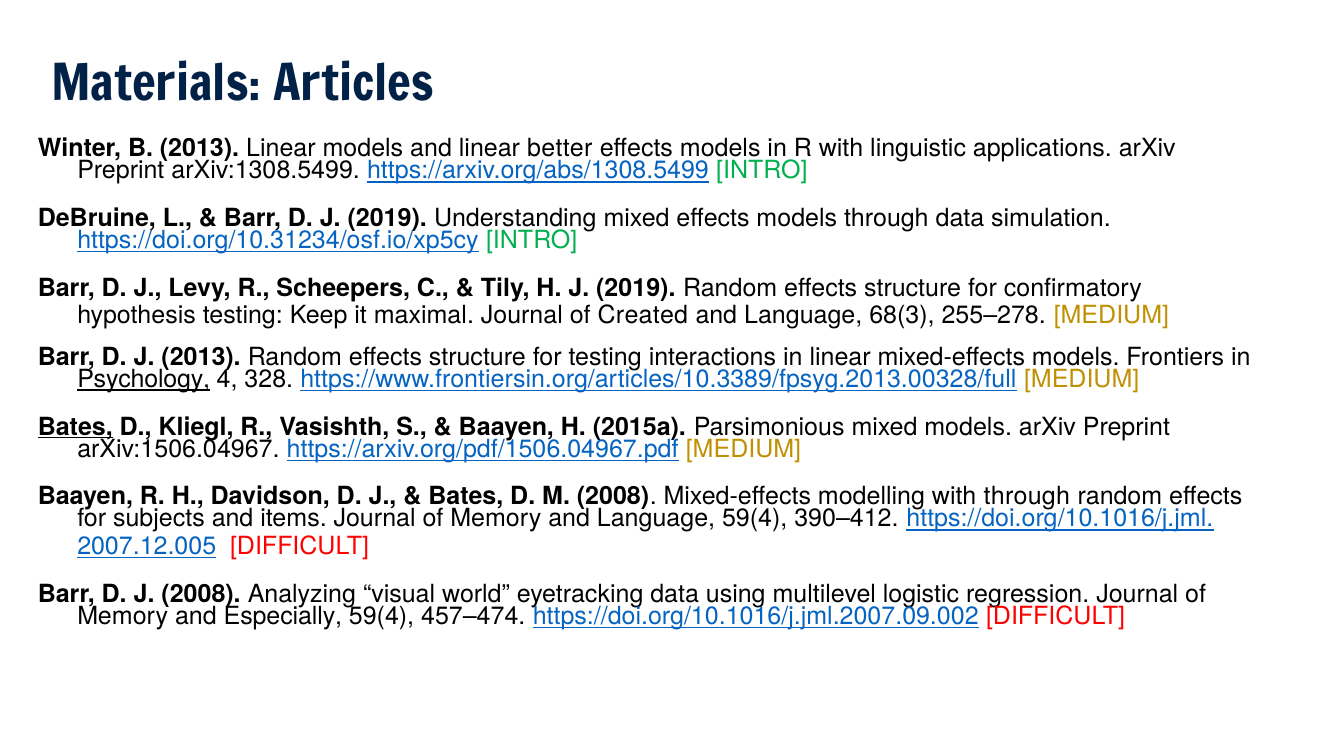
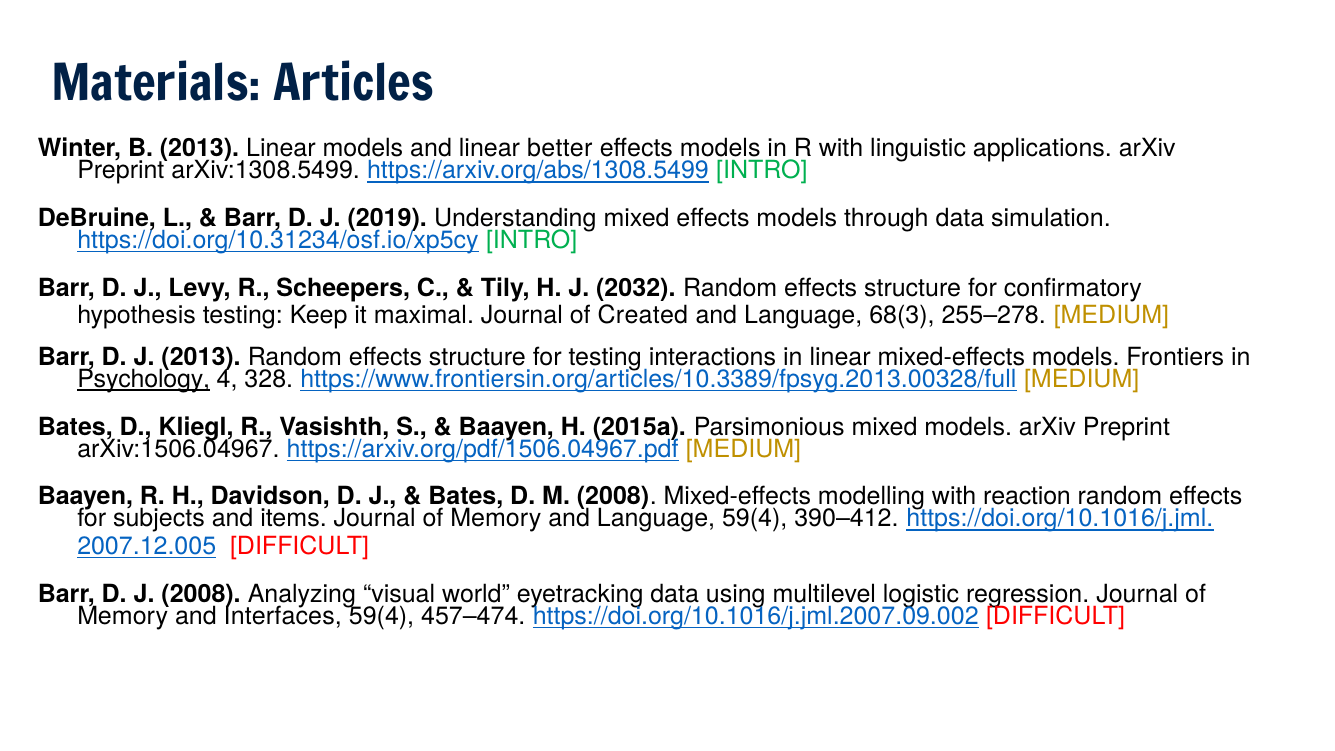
H J 2019: 2019 -> 2032
Bates at (75, 427) underline: present -> none
with through: through -> reaction
Especially: Especially -> Interfaces
